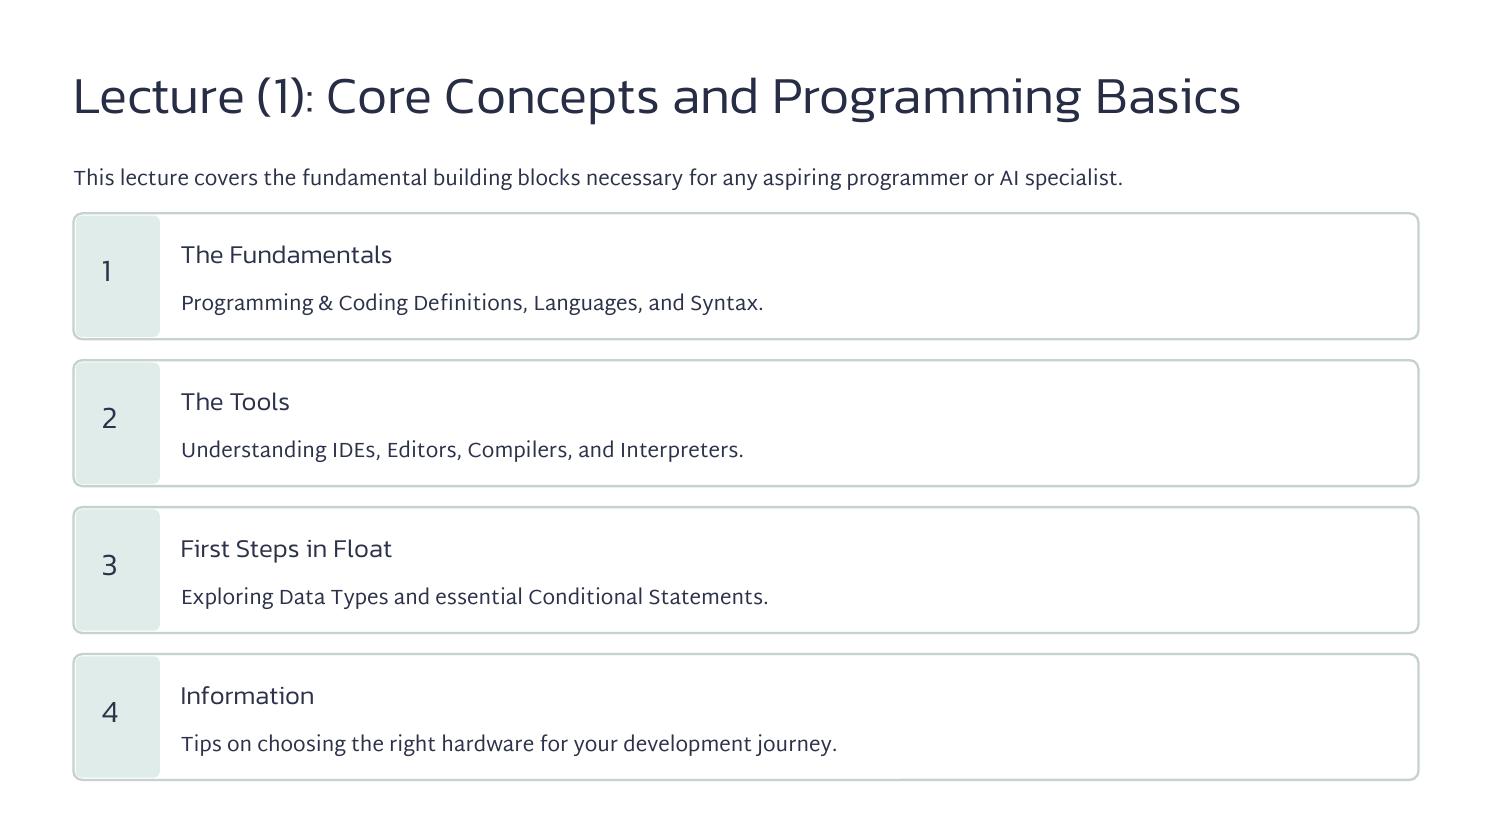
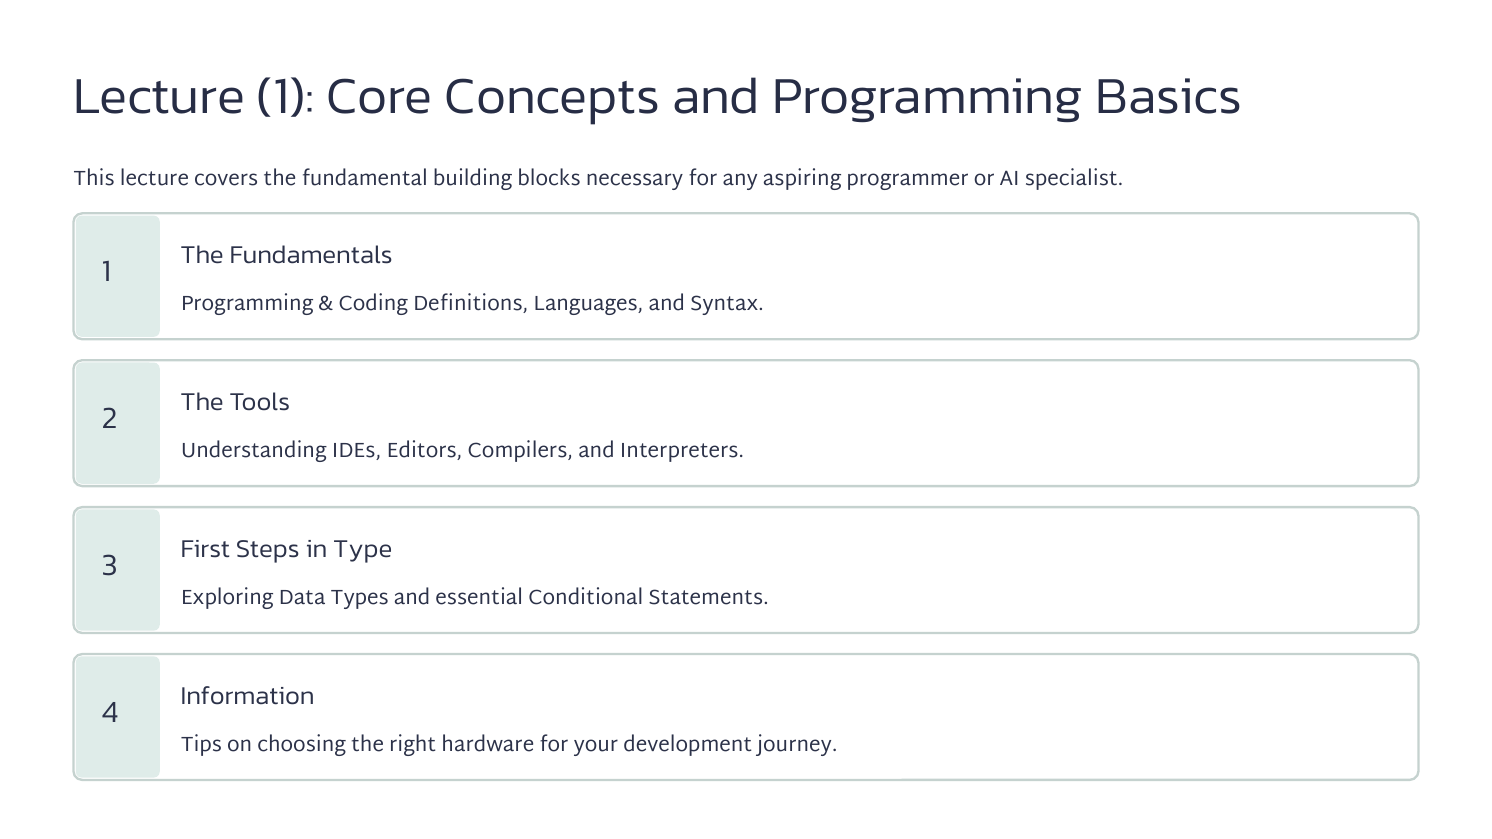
Float: Float -> Type
